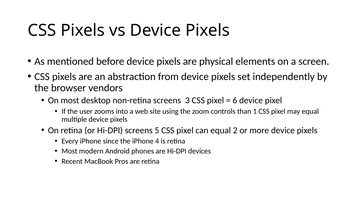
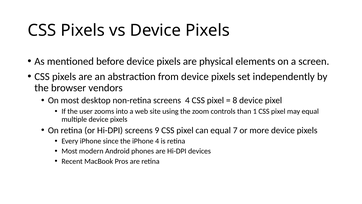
screens 3: 3 -> 4
6: 6 -> 8
5: 5 -> 9
2: 2 -> 7
